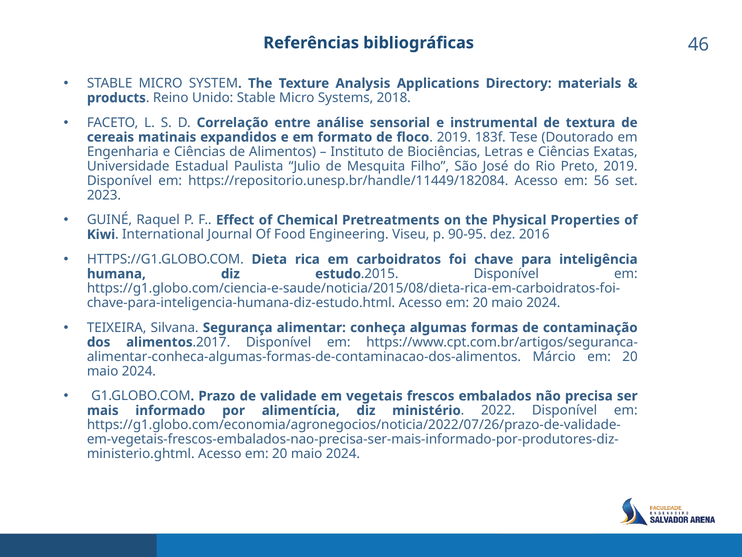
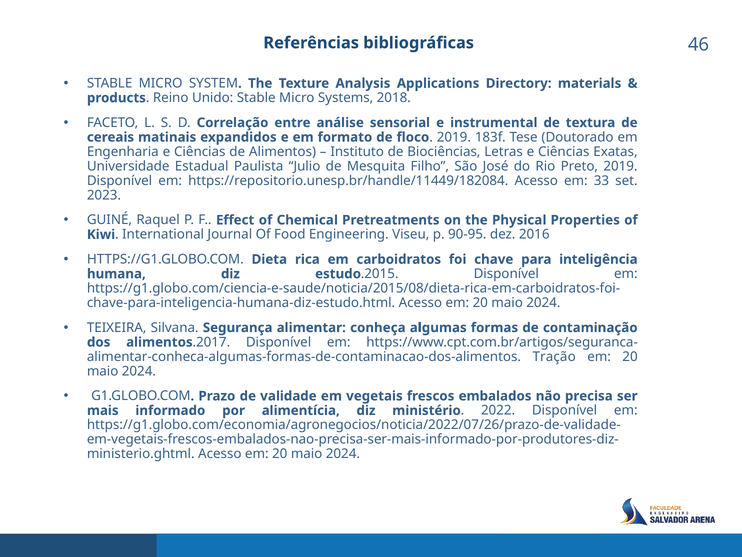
56: 56 -> 33
Márcio: Márcio -> Tração
